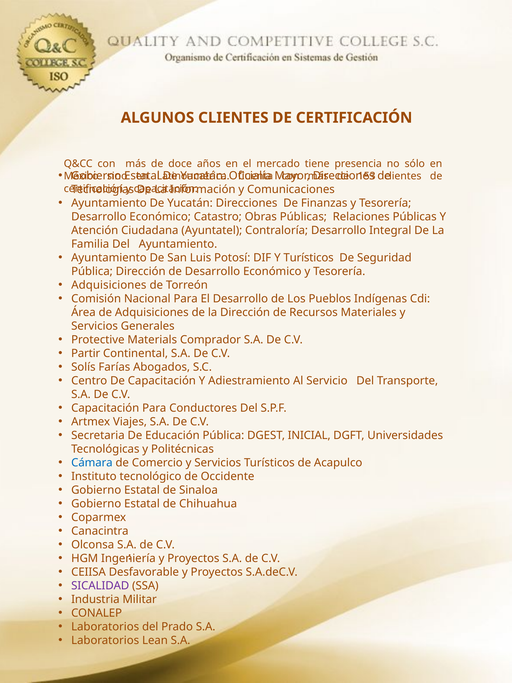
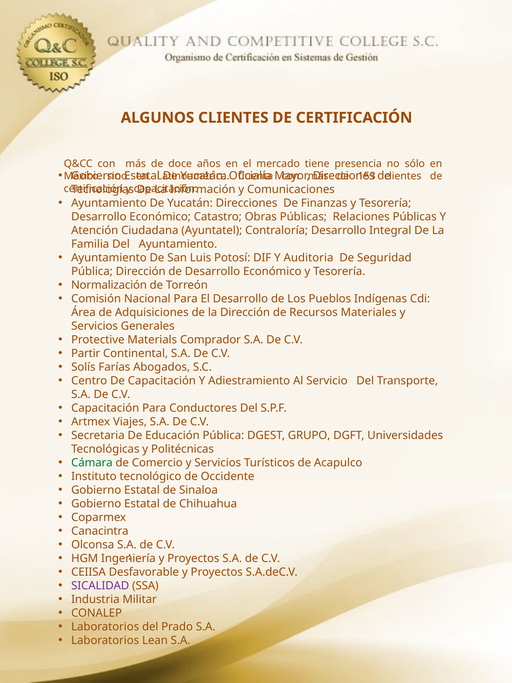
Y Turísticos: Turísticos -> Auditoria
Adquisiciones at (109, 285): Adquisiciones -> Normalización
INICIAL: INICIAL -> GRUPO
Cámara colour: blue -> green
